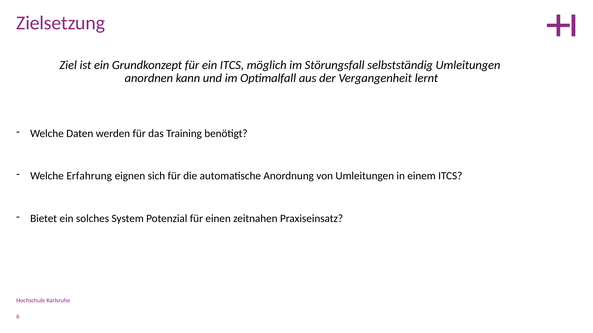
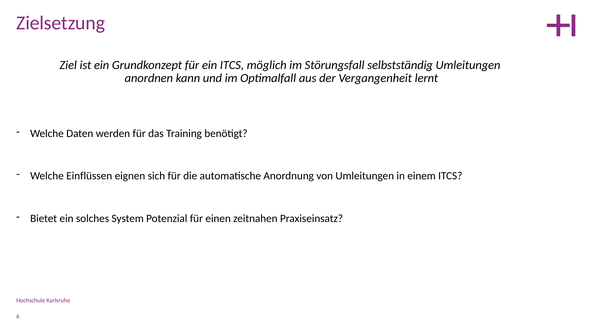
Erfahrung: Erfahrung -> Einflüssen
